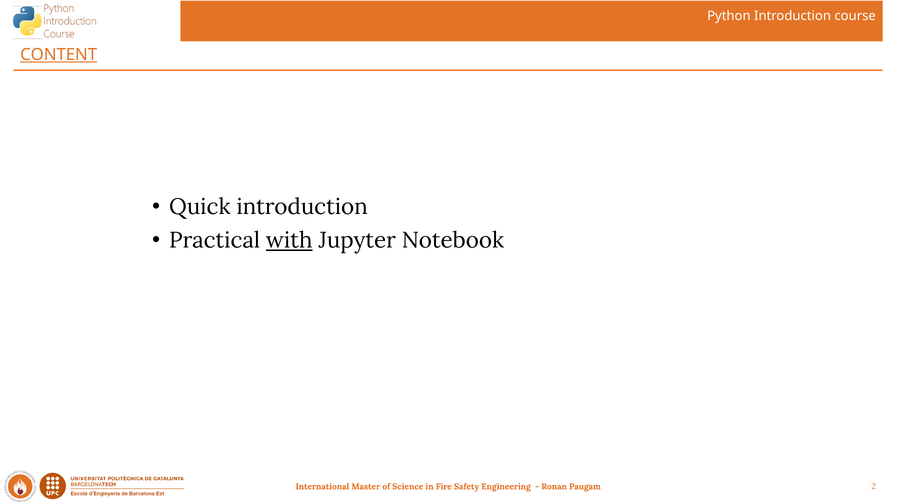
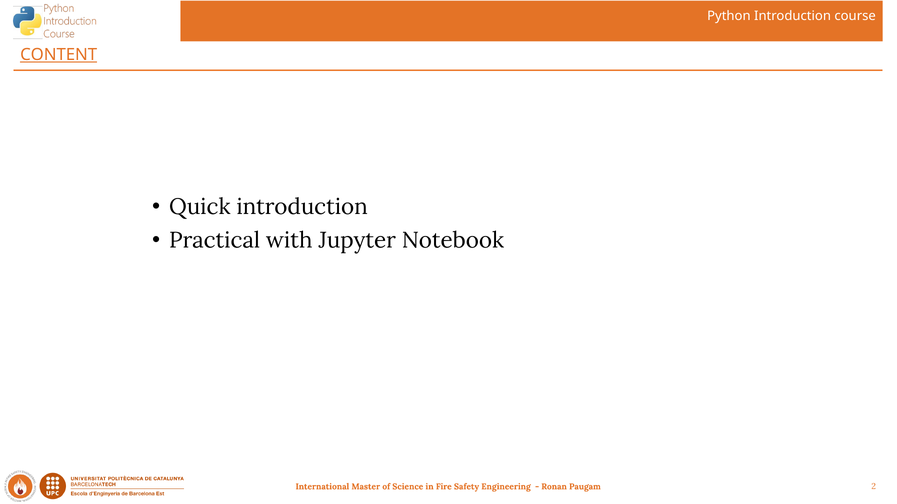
with underline: present -> none
